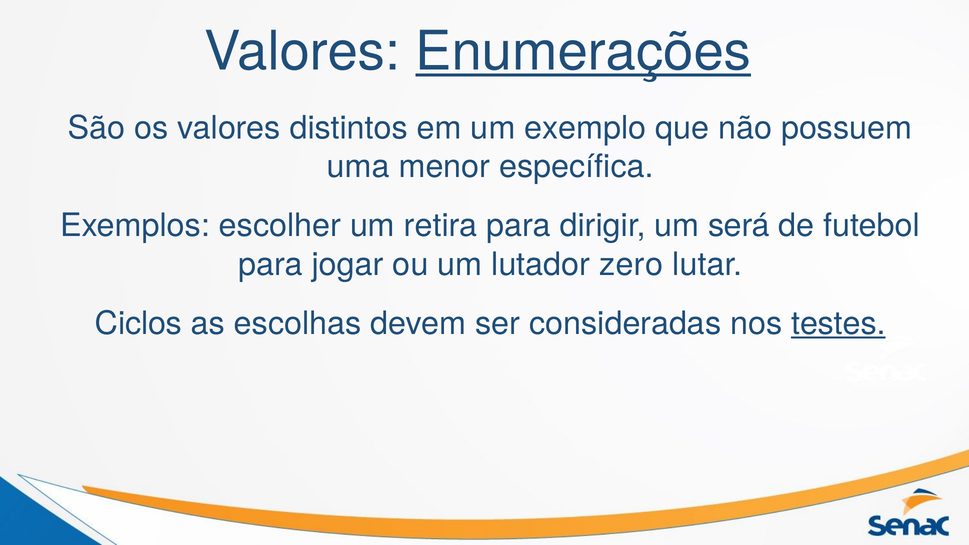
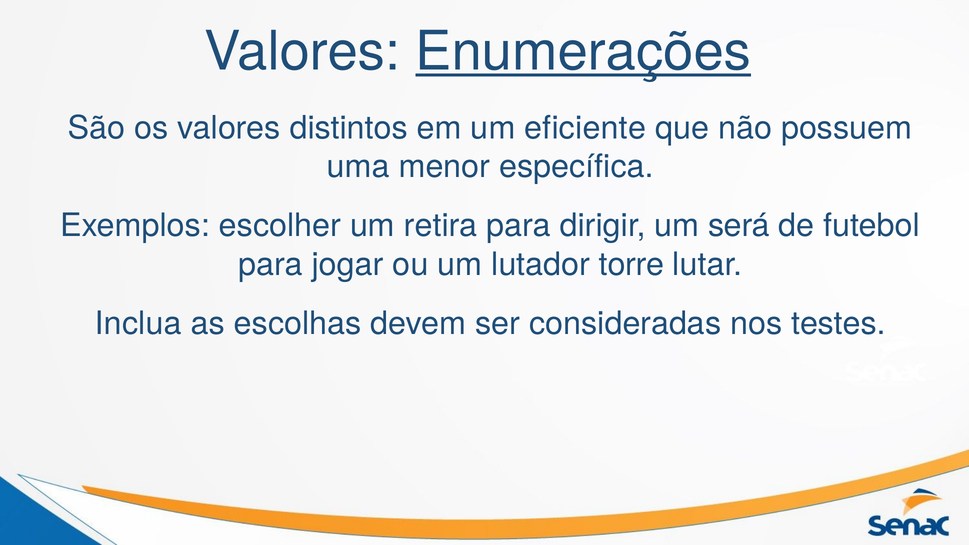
exemplo: exemplo -> eficiente
zero: zero -> torre
Ciclos: Ciclos -> Inclua
testes underline: present -> none
